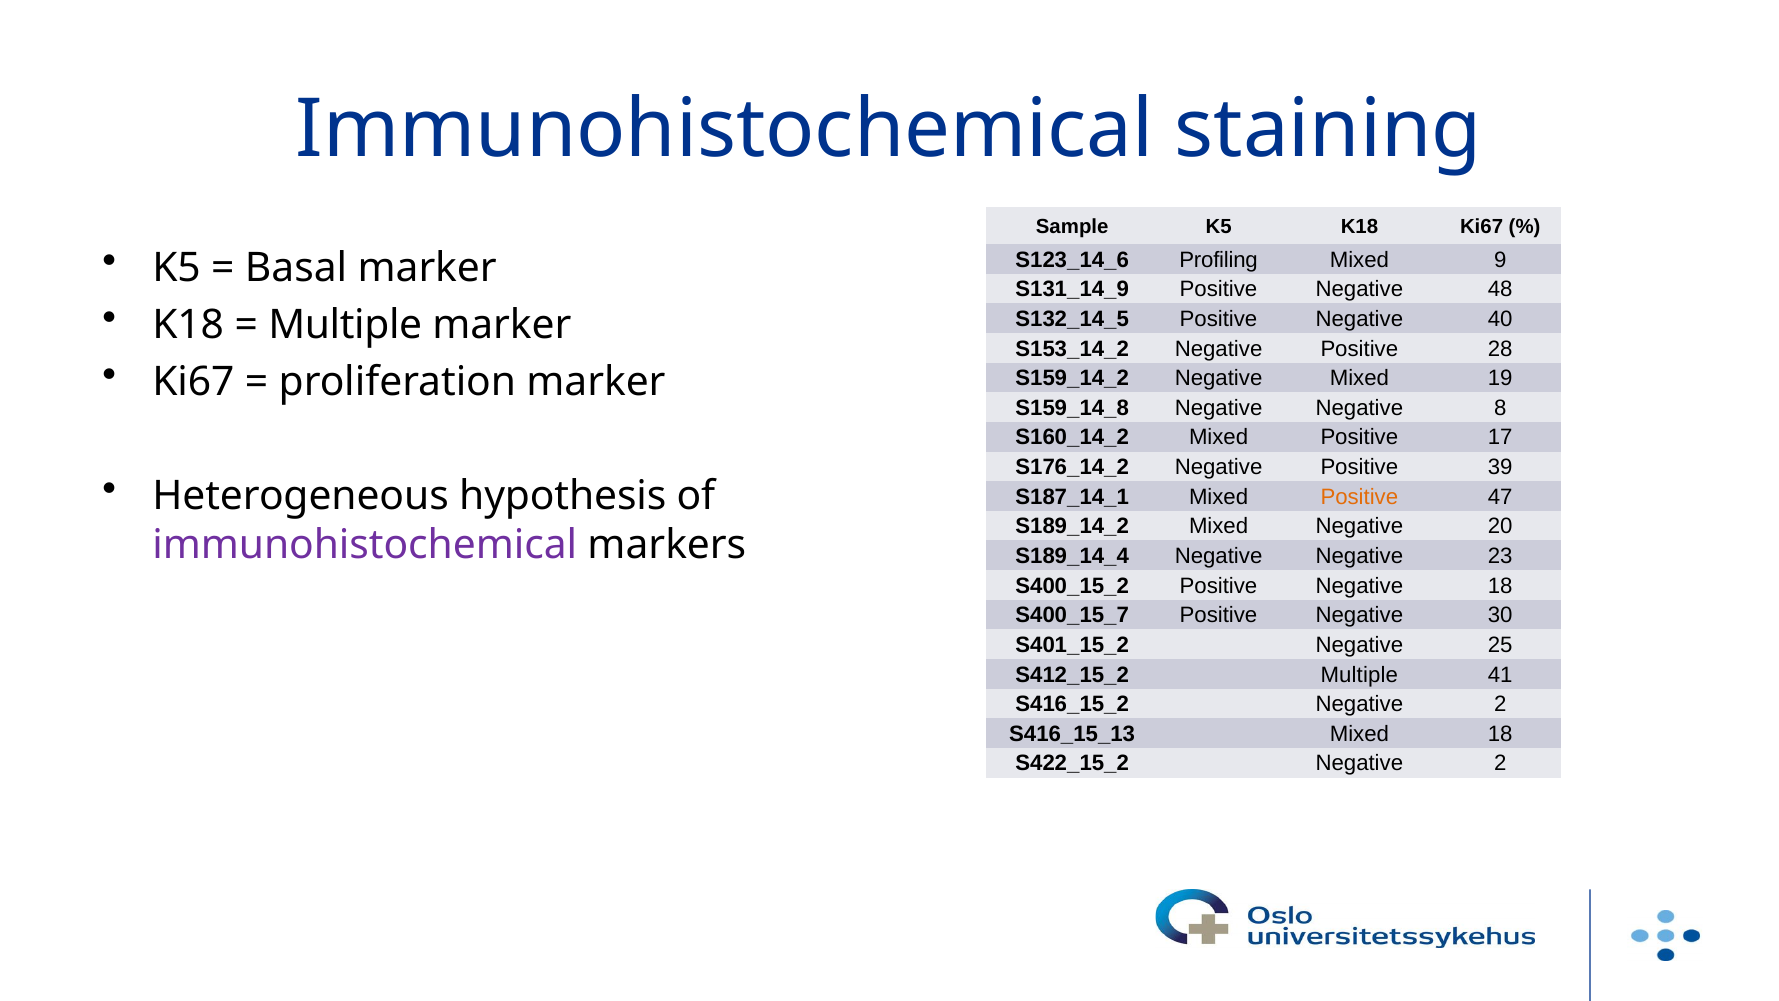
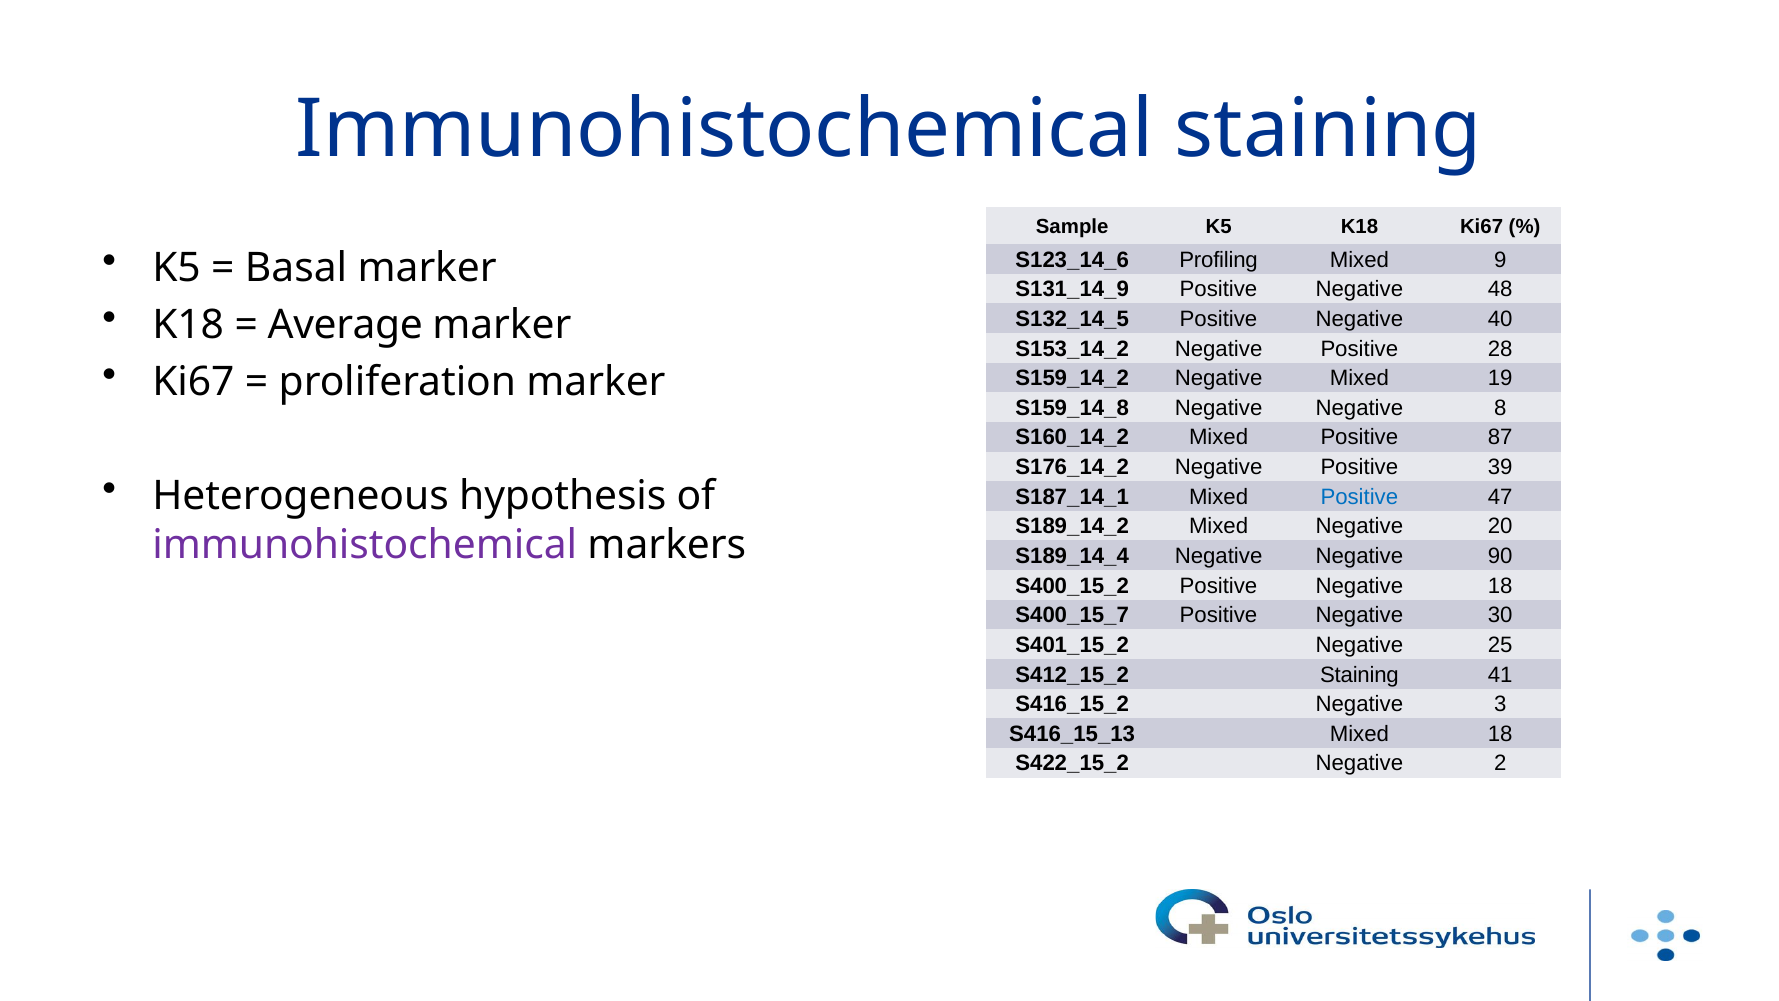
Multiple at (345, 325): Multiple -> Average
17: 17 -> 87
Positive at (1359, 497) colour: orange -> blue
23: 23 -> 90
Multiple at (1359, 674): Multiple -> Staining
2 at (1500, 704): 2 -> 3
